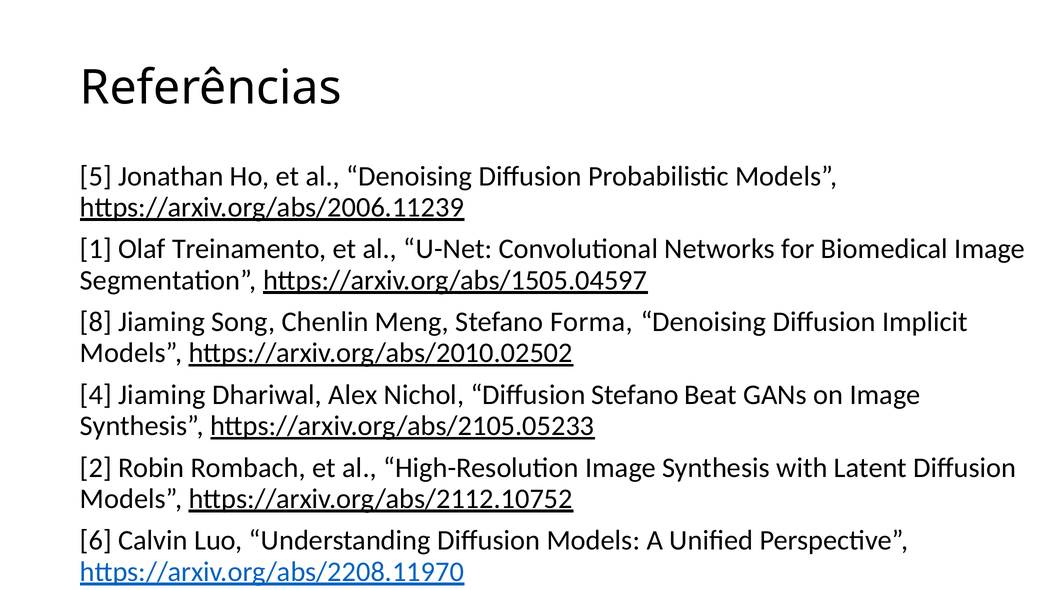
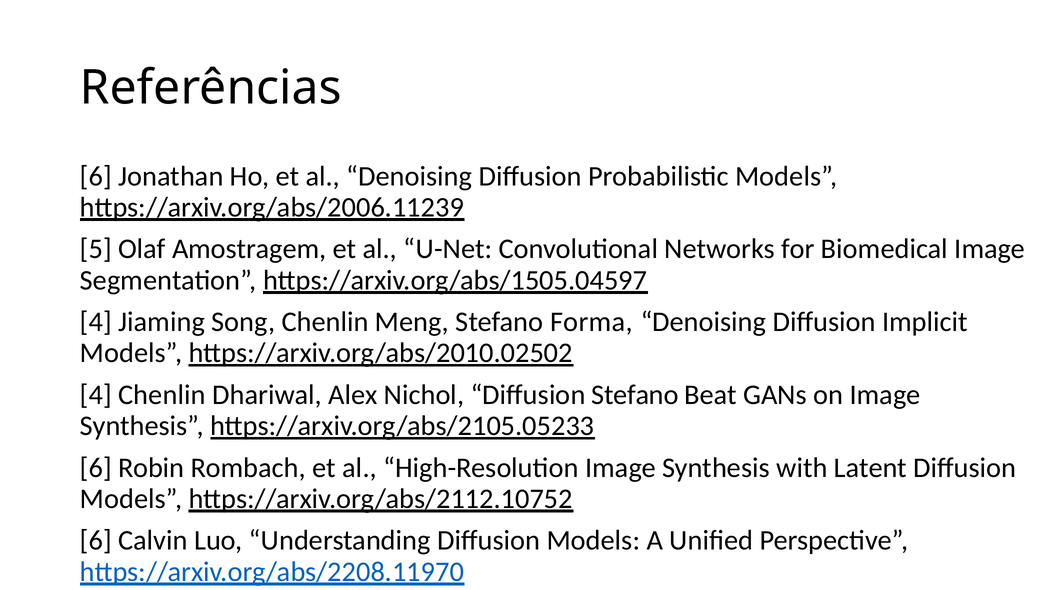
5 at (96, 176): 5 -> 6
1: 1 -> 5
Treinamento: Treinamento -> Amostragem
8 at (96, 322): 8 -> 4
4 Jiaming: Jiaming -> Chenlin
2 at (96, 468): 2 -> 6
